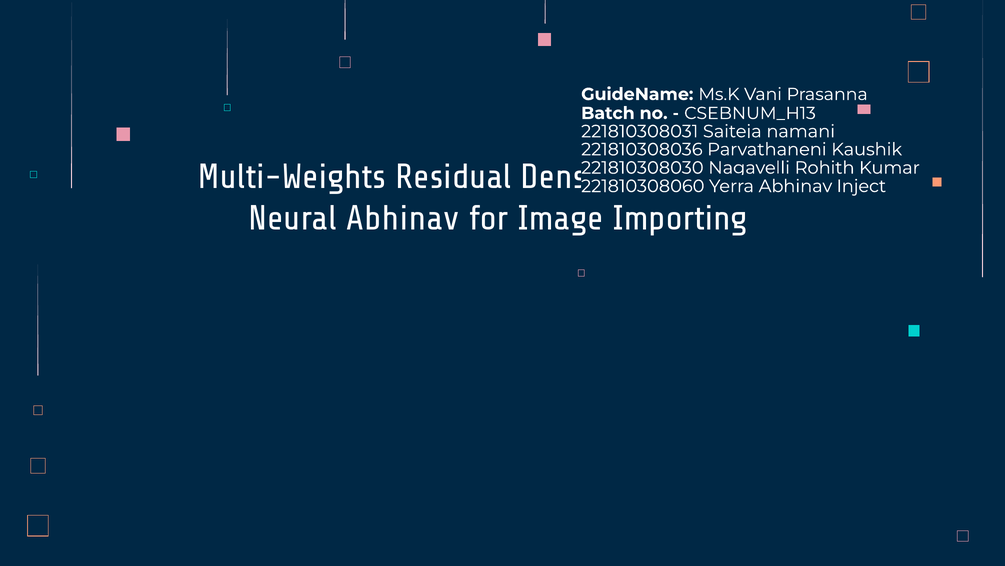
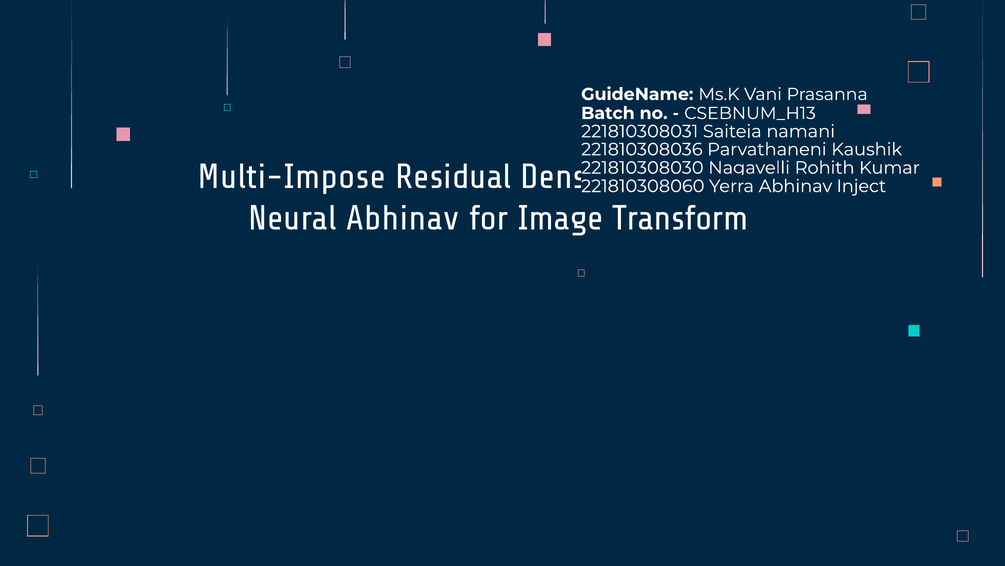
Multi-Weights: Multi-Weights -> Multi-Impose
Importing: Importing -> Transform
